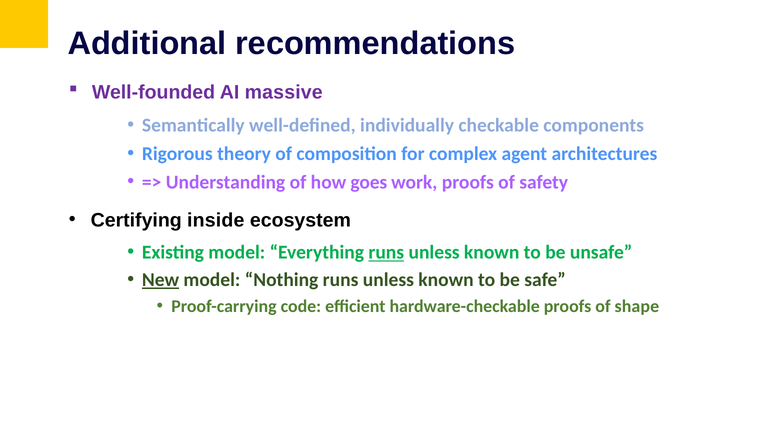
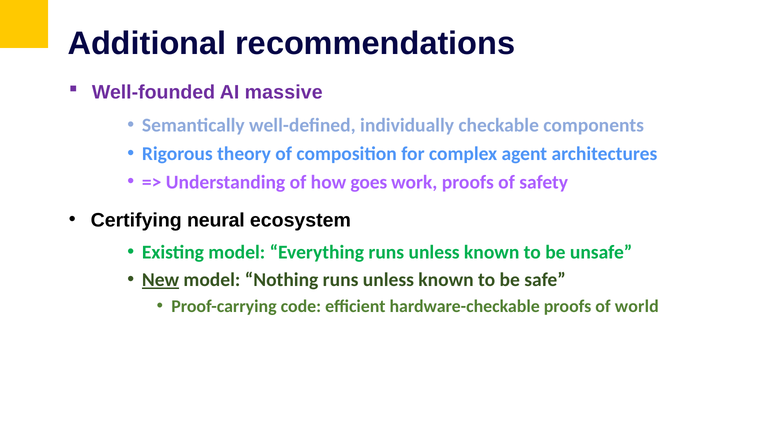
inside: inside -> neural
runs at (386, 253) underline: present -> none
shape: shape -> world
